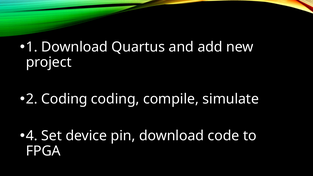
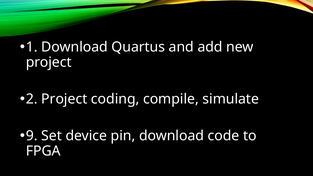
2 Coding: Coding -> Project
4: 4 -> 9
